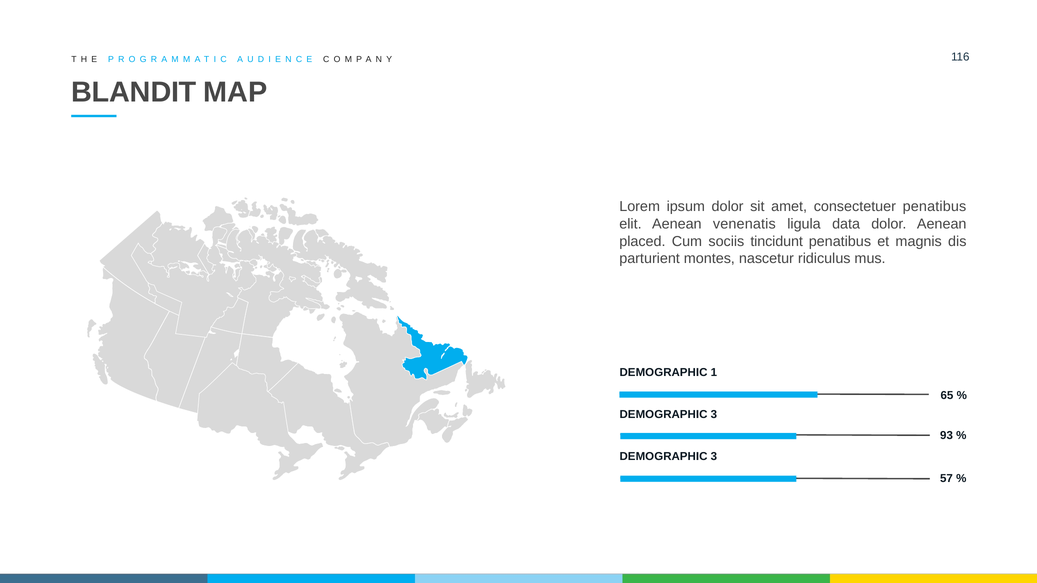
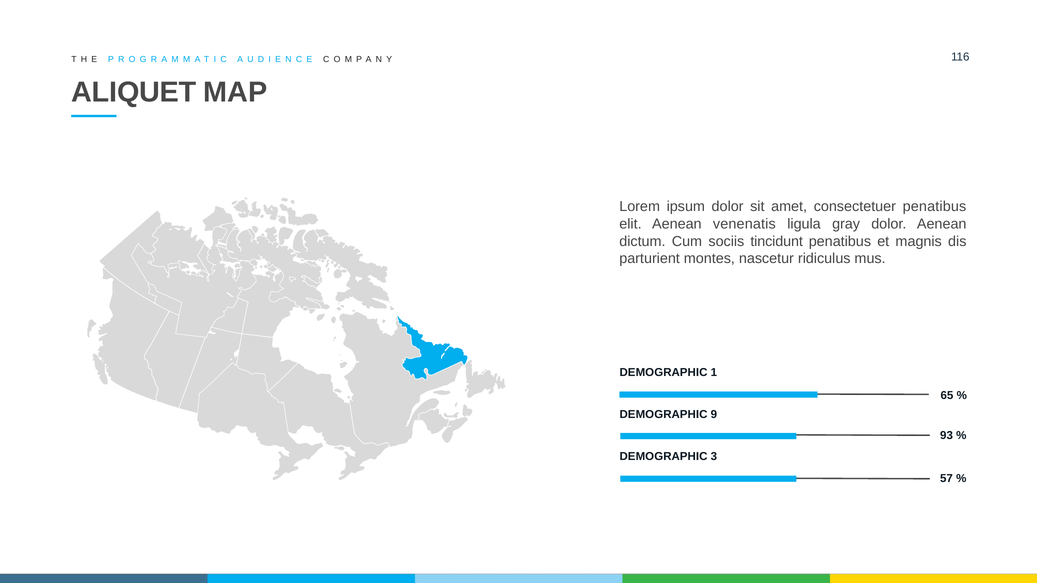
BLANDIT: BLANDIT -> ALIQUET
data: data -> gray
placed: placed -> dictum
3 at (714, 415): 3 -> 9
